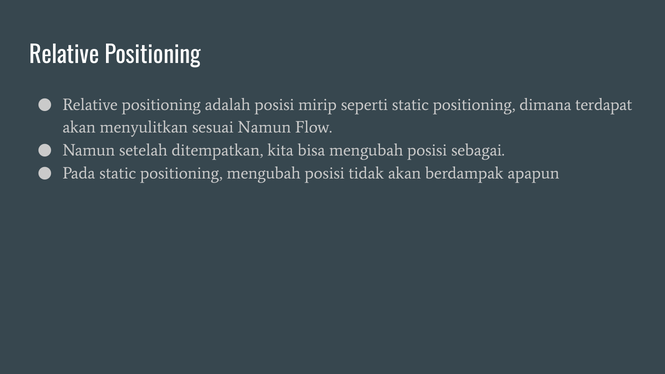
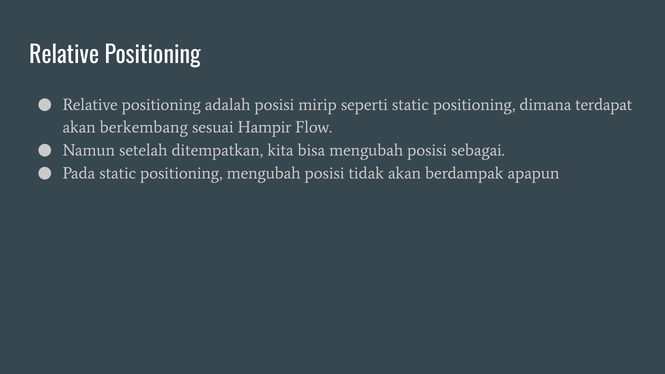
menyulitkan: menyulitkan -> berkembang
sesuai Namun: Namun -> Hampir
